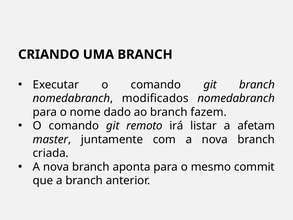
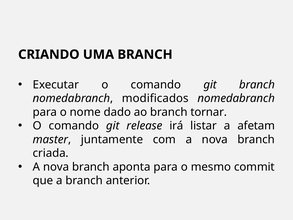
fazem: fazem -> tornar
remoto: remoto -> release
